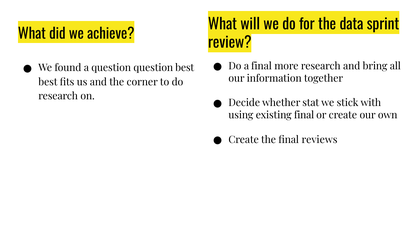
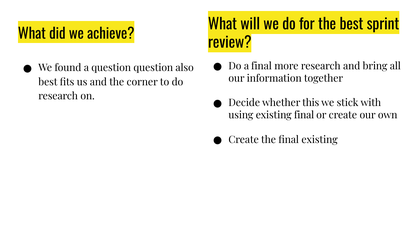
the data: data -> best
question best: best -> also
stat: stat -> this
final reviews: reviews -> existing
